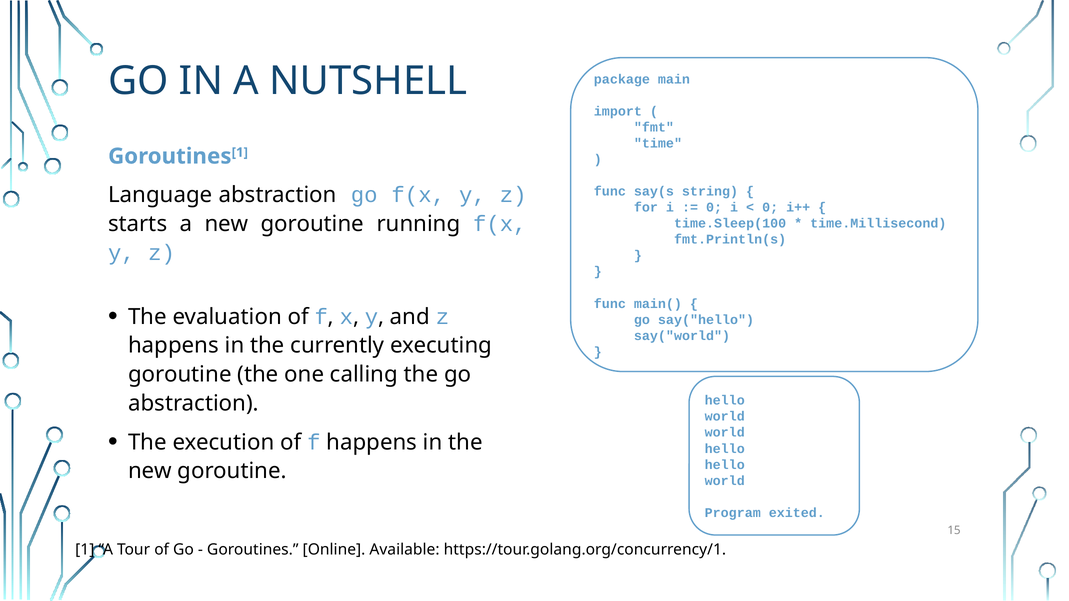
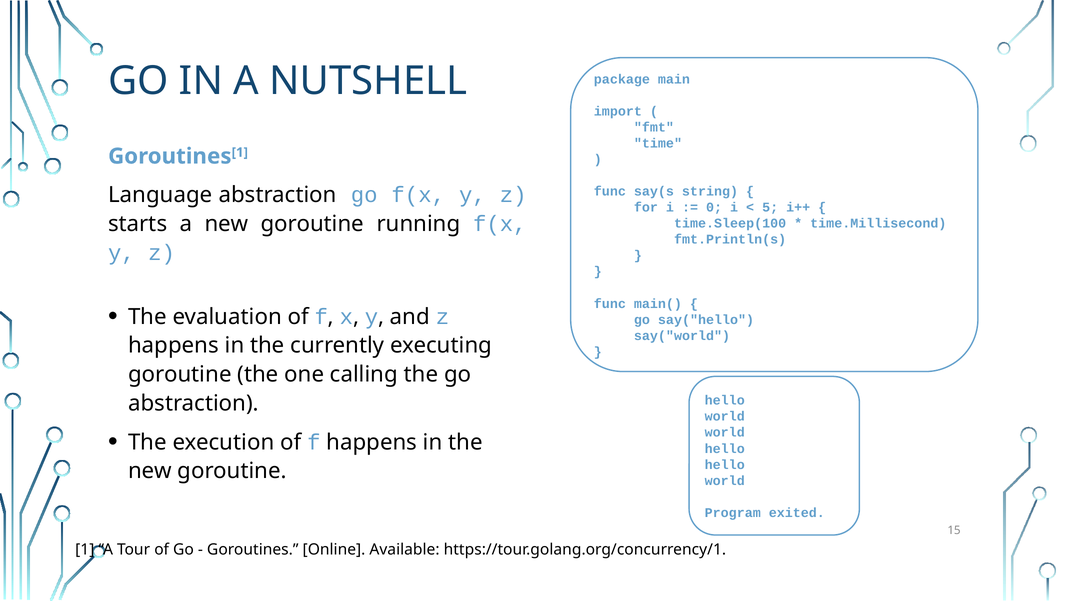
0 at (770, 208): 0 -> 5
